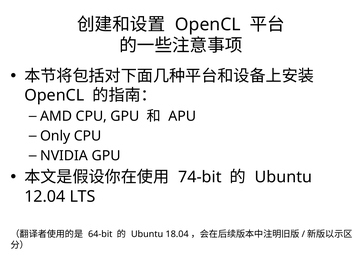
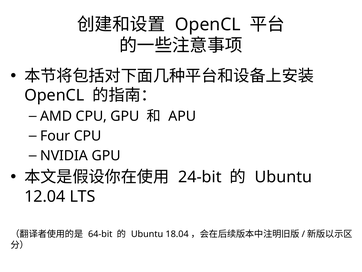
Only: Only -> Four
74-bit: 74-bit -> 24-bit
